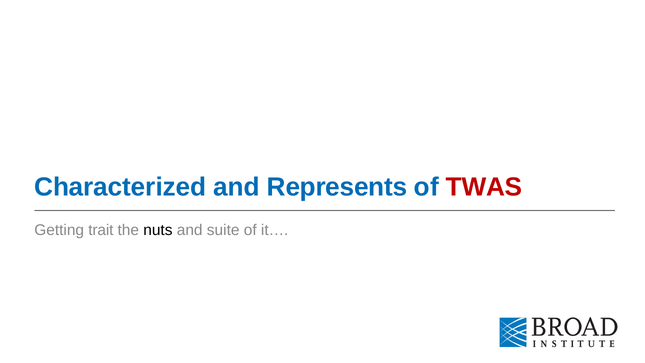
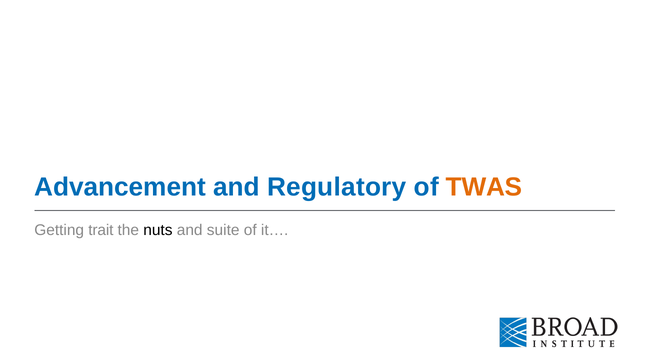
Characterized: Characterized -> Advancement
Represents: Represents -> Regulatory
TWAS colour: red -> orange
